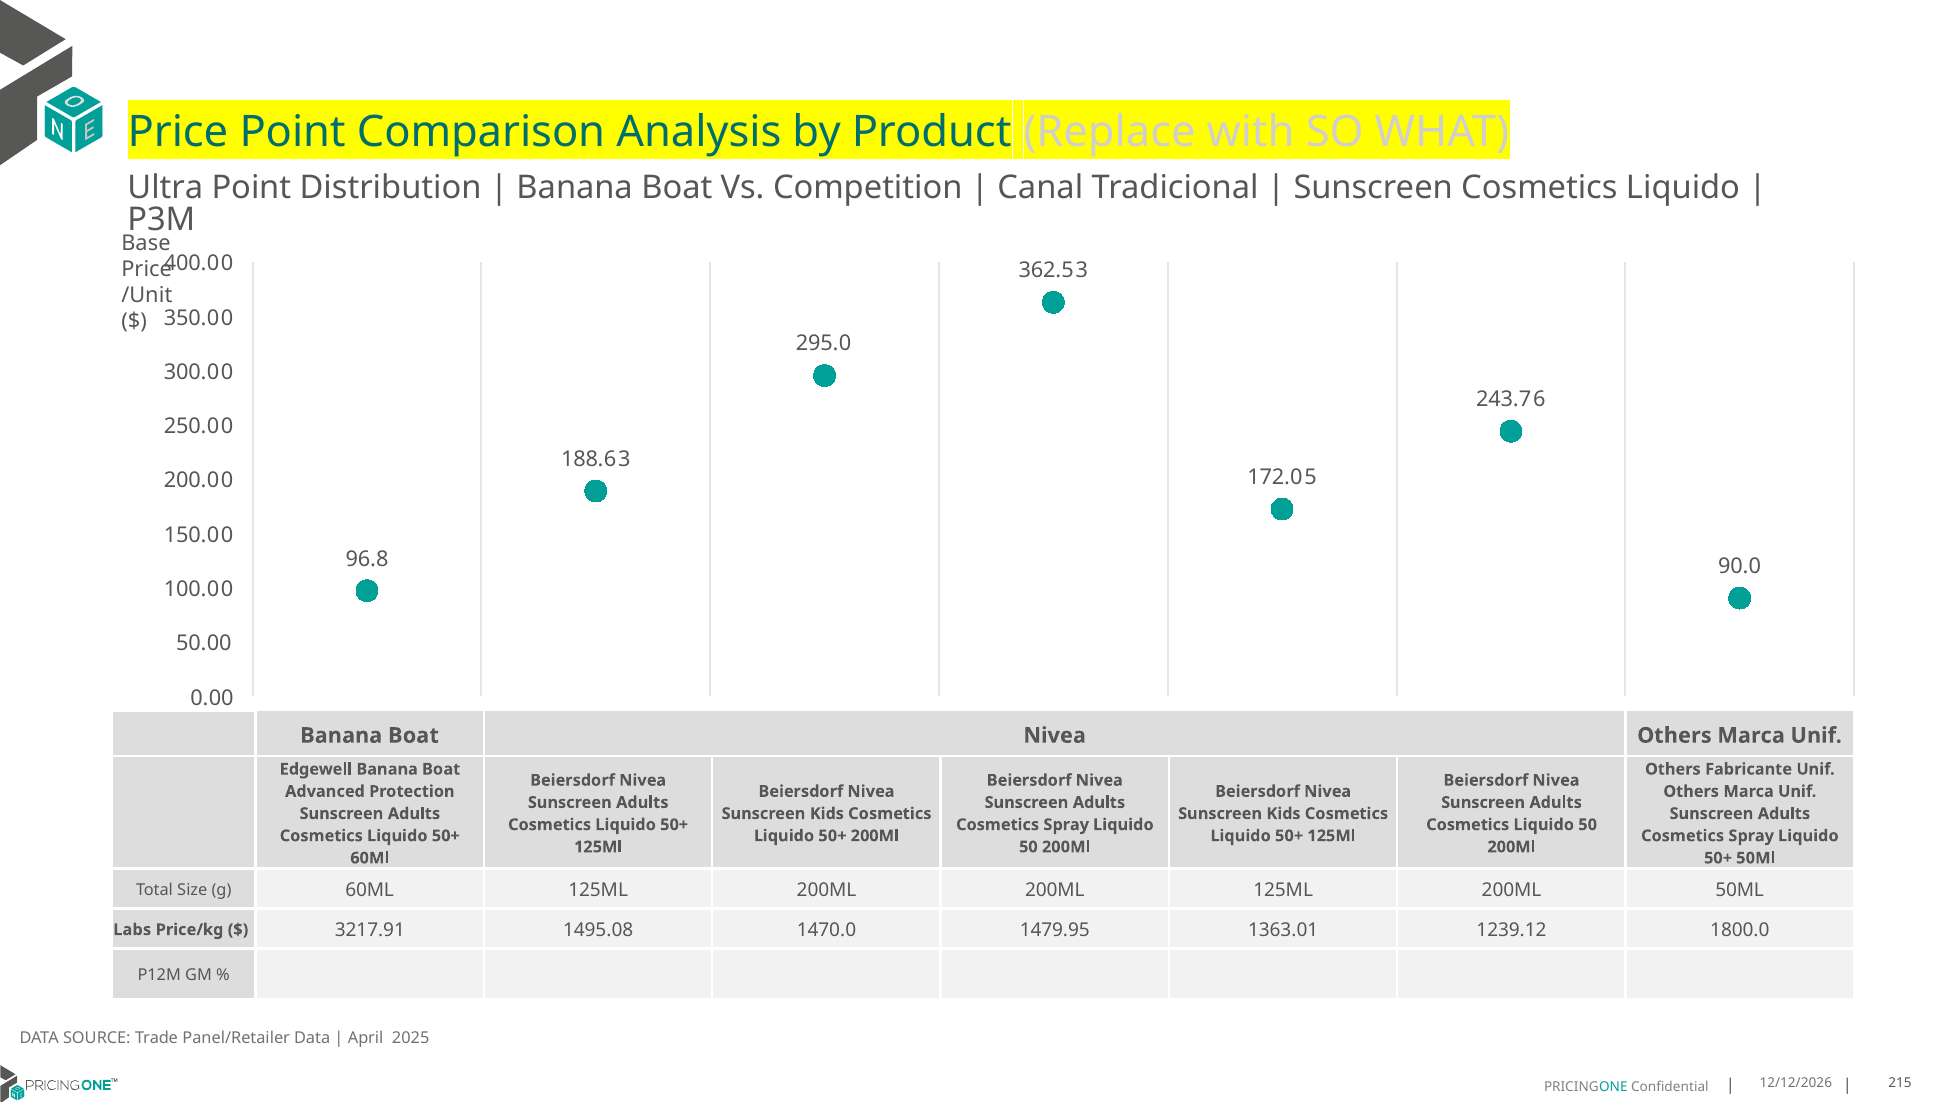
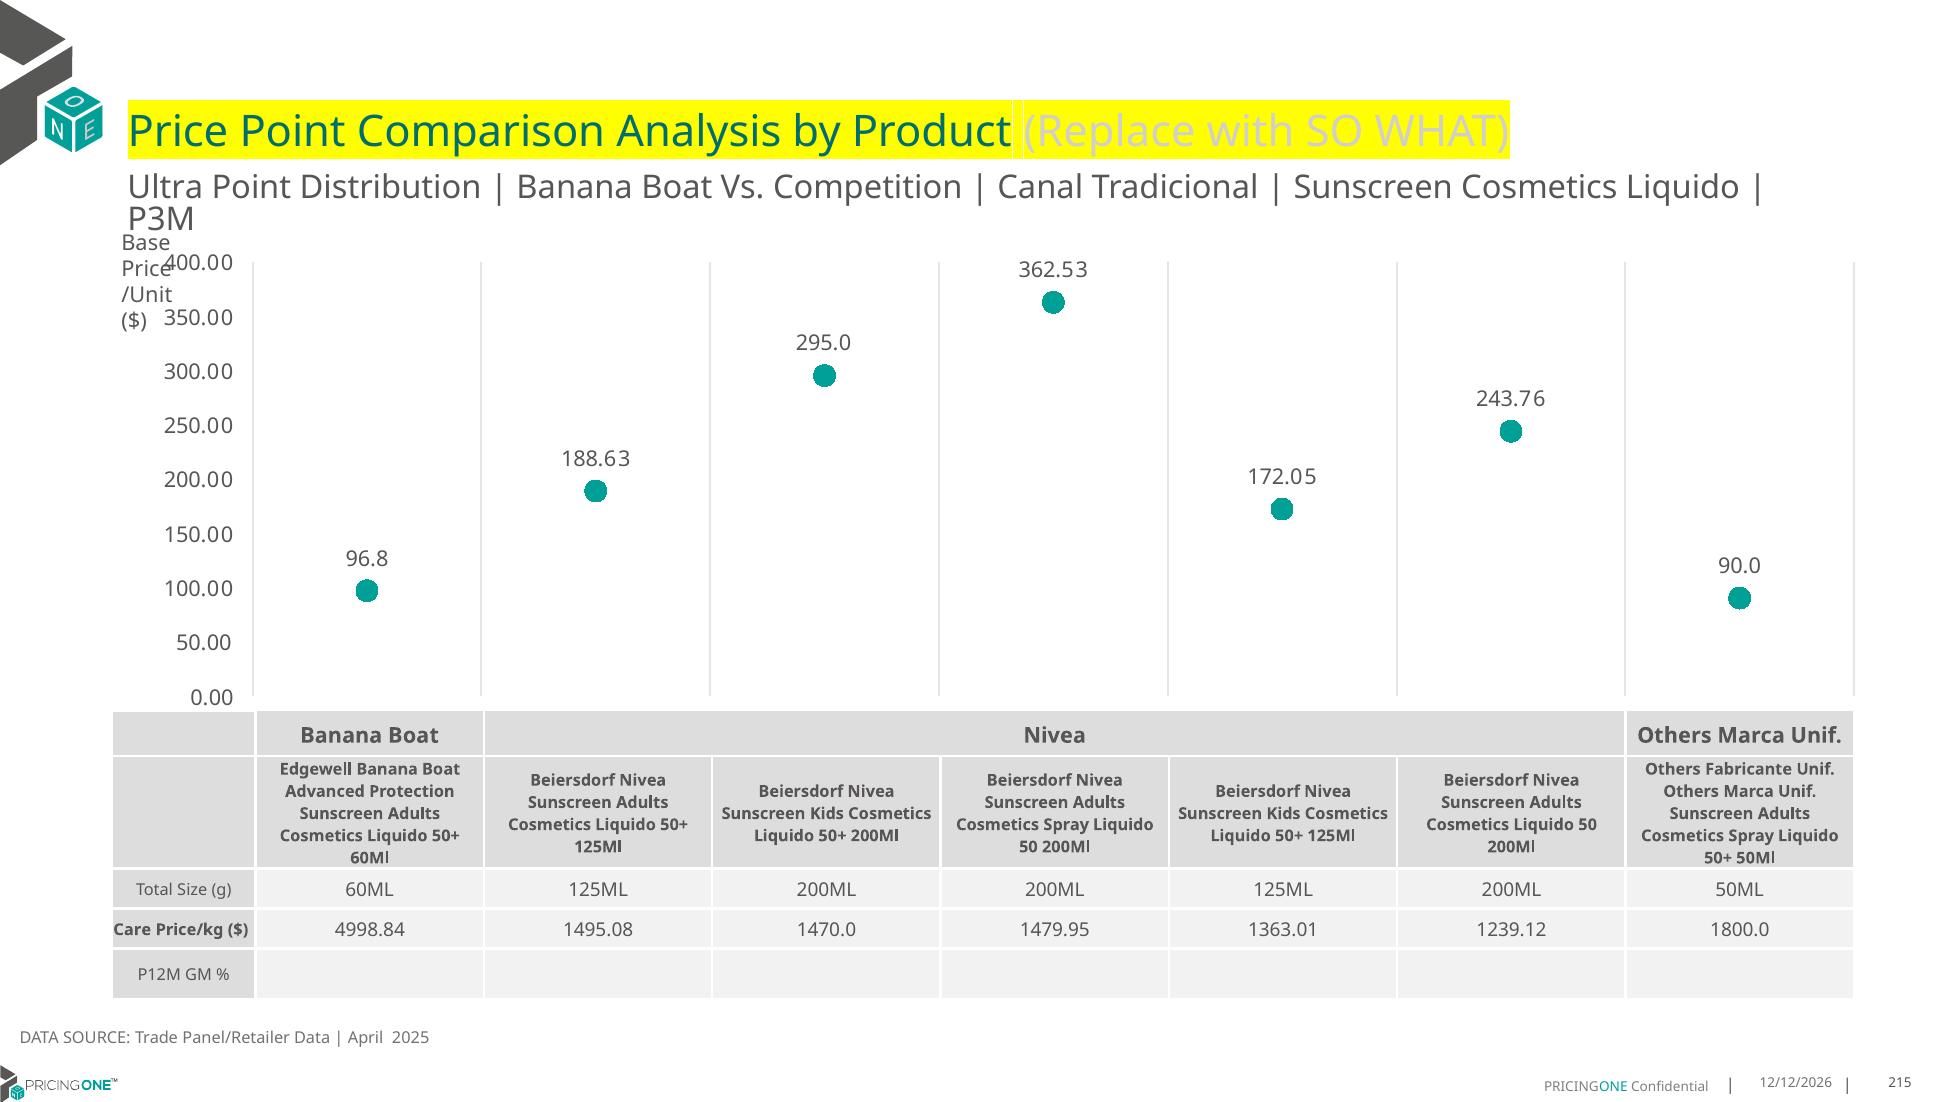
Labs: Labs -> Care
3217.91: 3217.91 -> 4998.84
